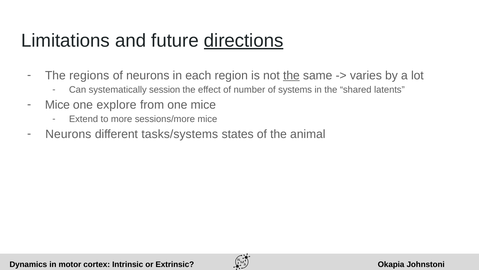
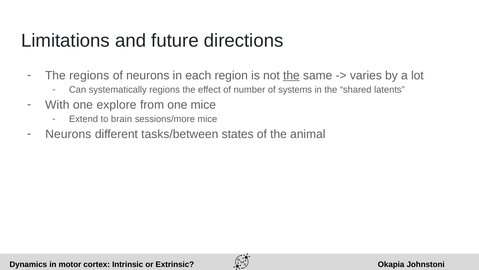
directions underline: present -> none
systematically session: session -> regions
Mice at (57, 105): Mice -> With
more: more -> brain
tasks/systems: tasks/systems -> tasks/between
